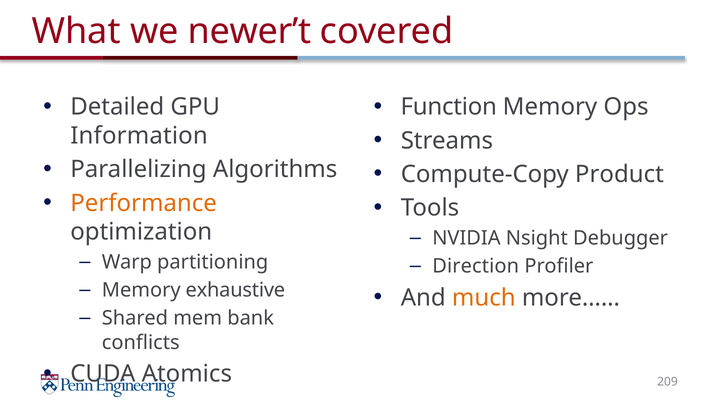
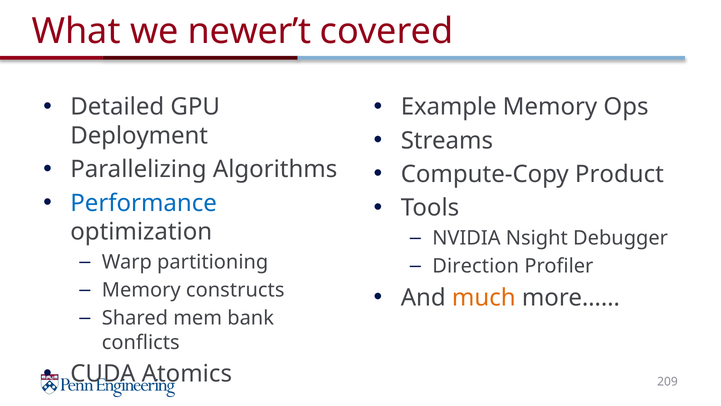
Function: Function -> Example
Information: Information -> Deployment
Performance colour: orange -> blue
exhaustive: exhaustive -> constructs
